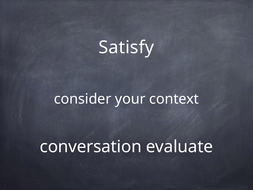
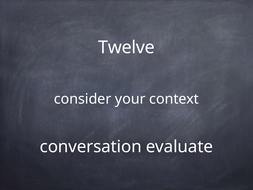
Satisfy: Satisfy -> Twelve
